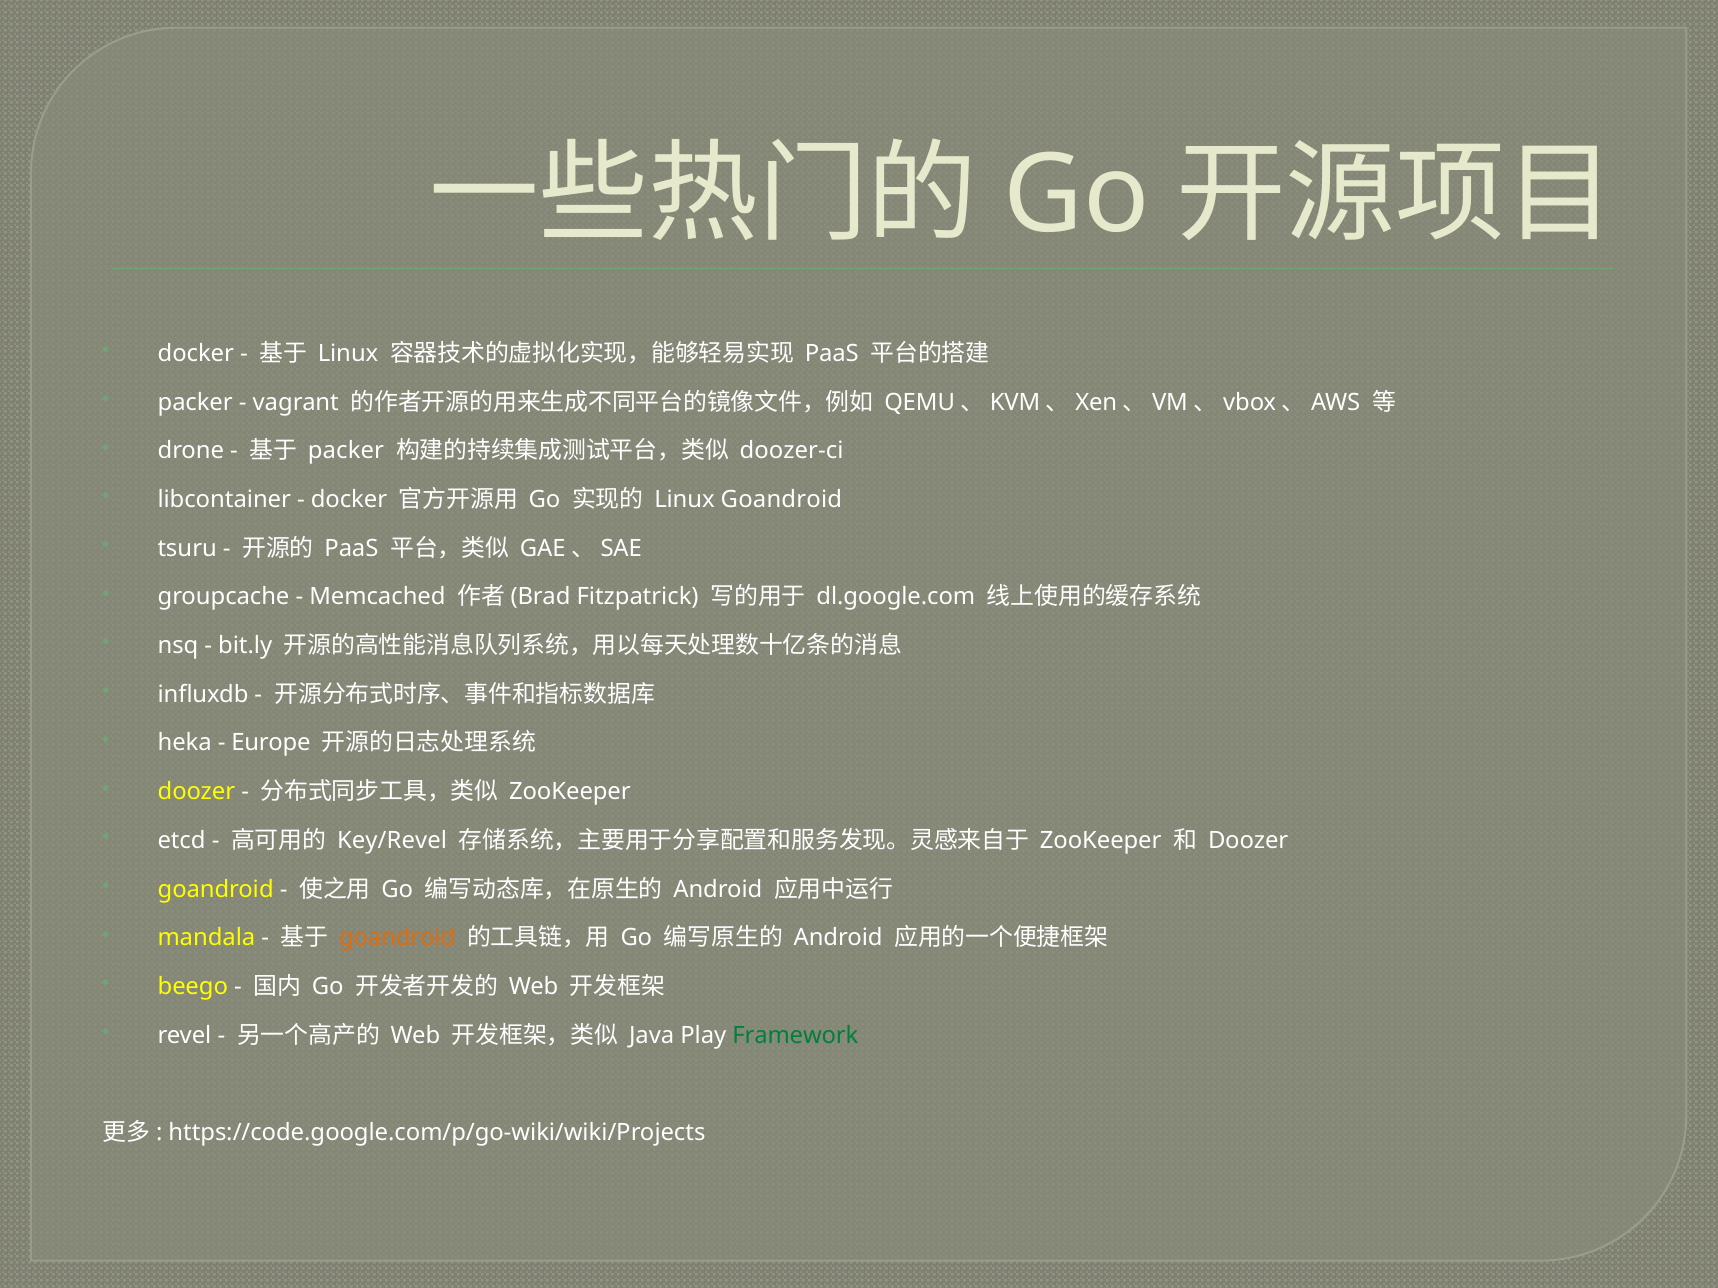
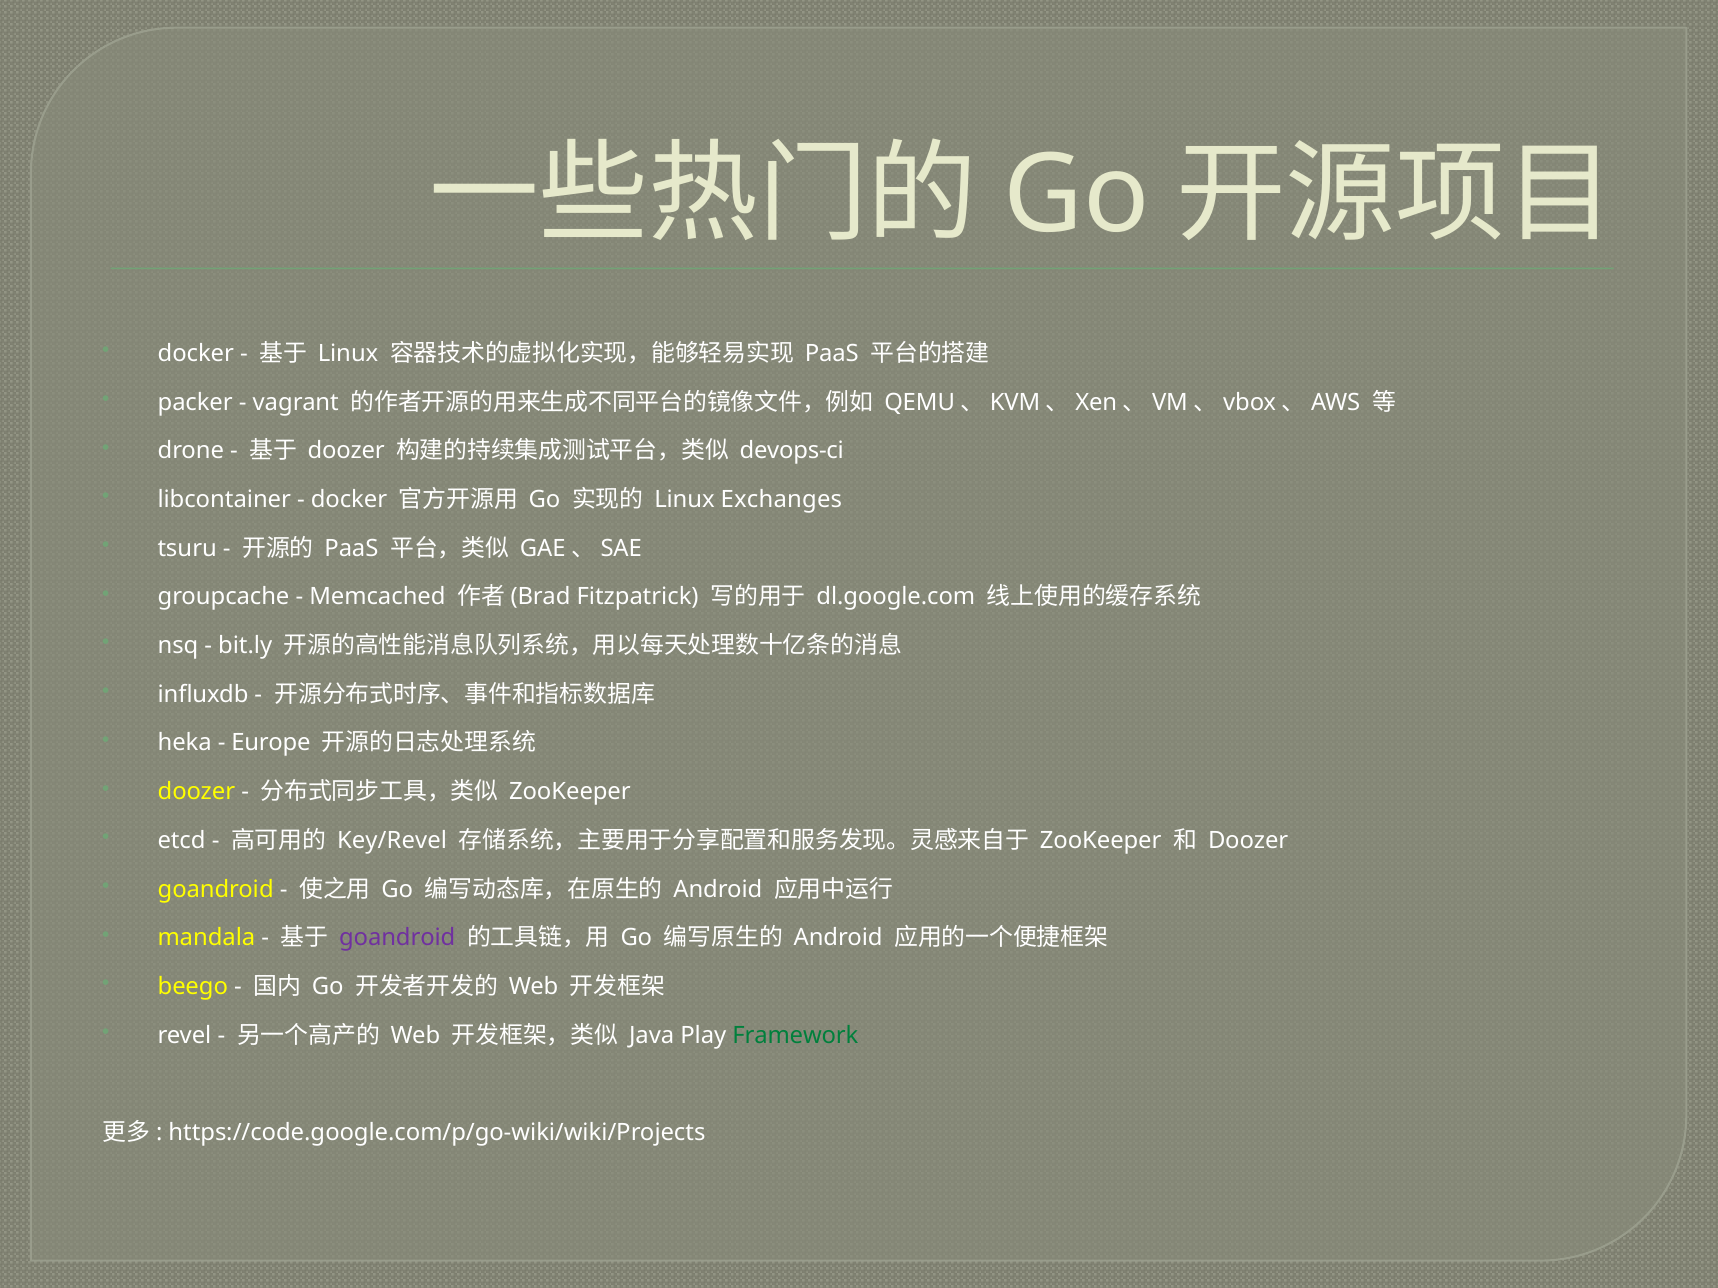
packer at (346, 451): packer -> doozer
doozer-ci: doozer-ci -> devops-ci
Linux Goandroid: Goandroid -> Exchanges
goandroid at (397, 938) colour: orange -> purple
